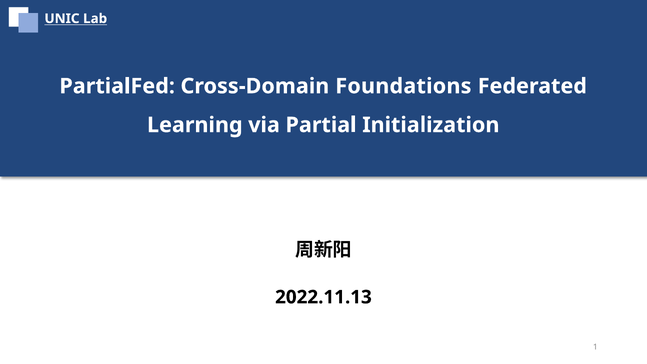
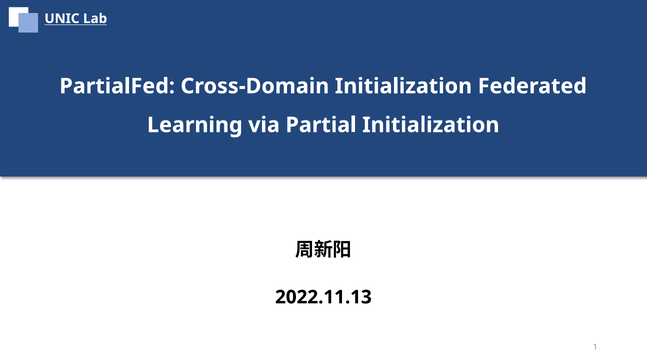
Cross-Domain Foundations: Foundations -> Initialization
